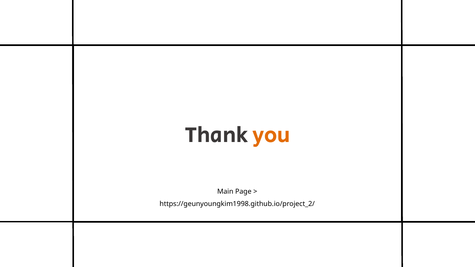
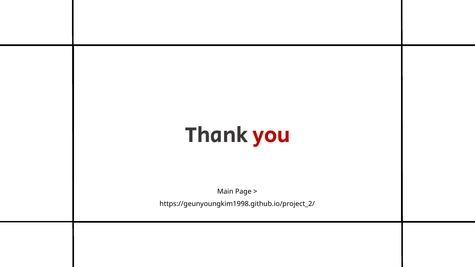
you colour: orange -> red
